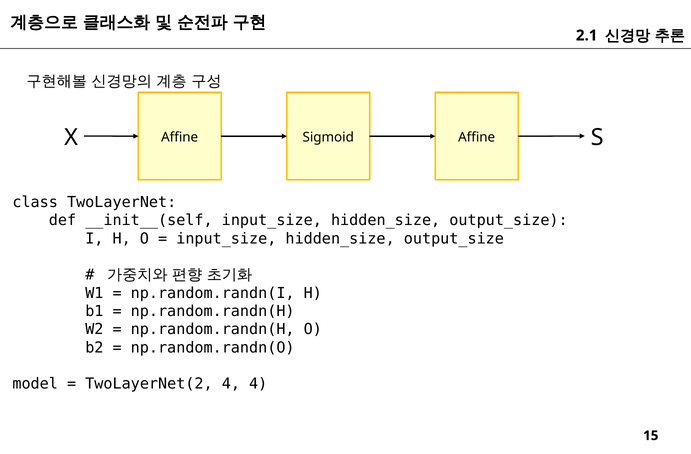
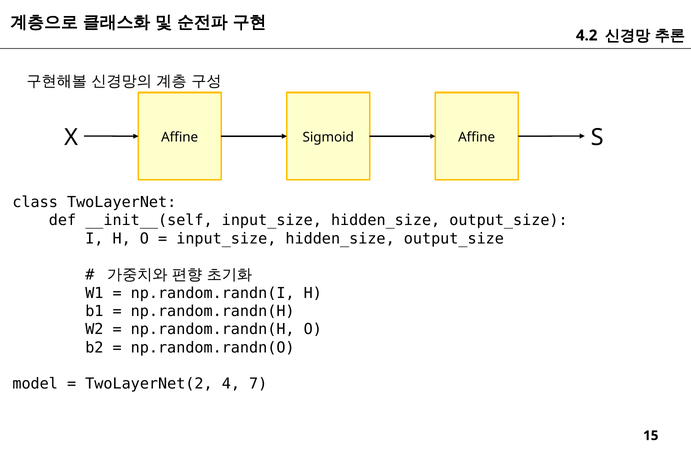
2.1: 2.1 -> 4.2
4 4: 4 -> 7
